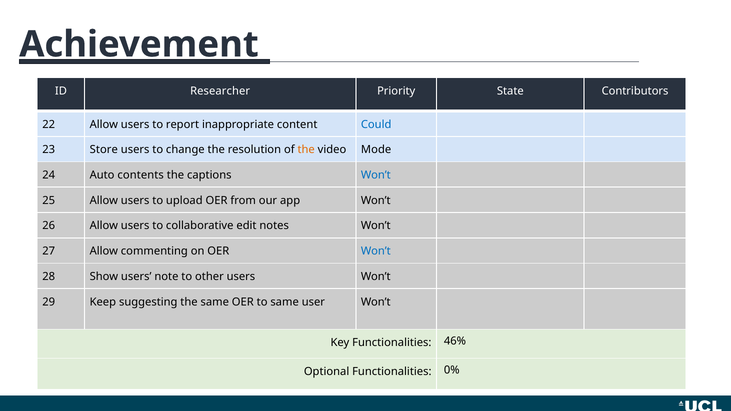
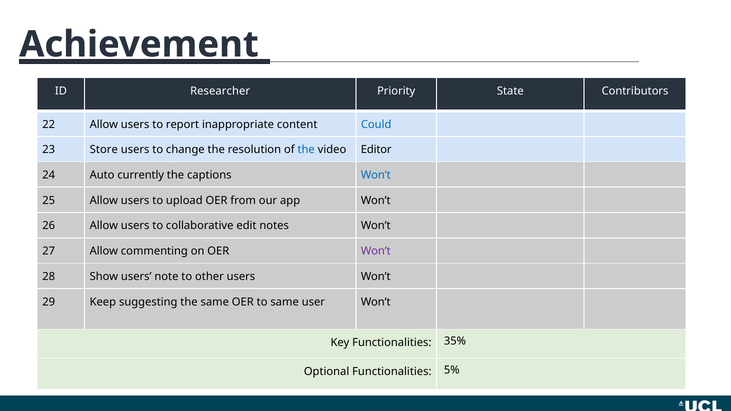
the at (306, 150) colour: orange -> blue
Mode: Mode -> Editor
contents: contents -> currently
Won’t at (376, 251) colour: blue -> purple
46%: 46% -> 35%
0%: 0% -> 5%
